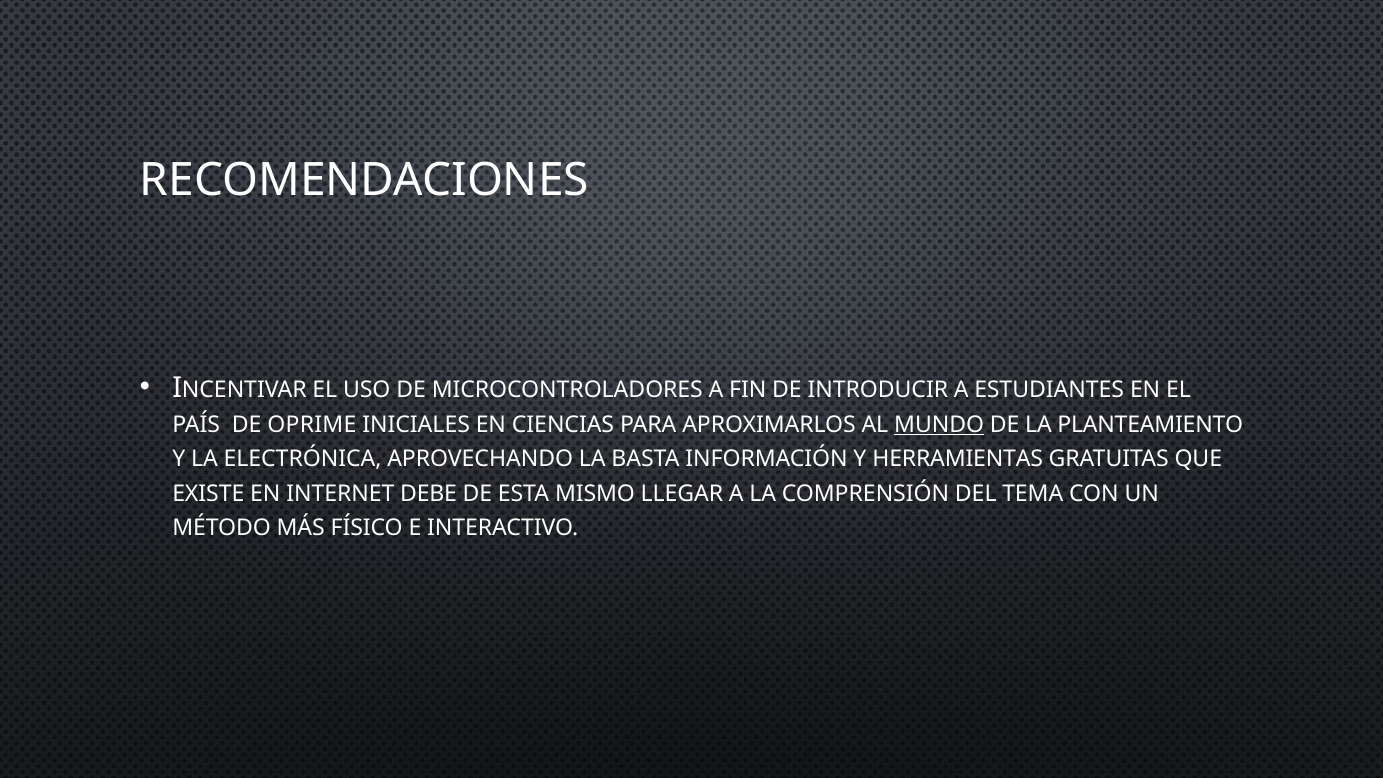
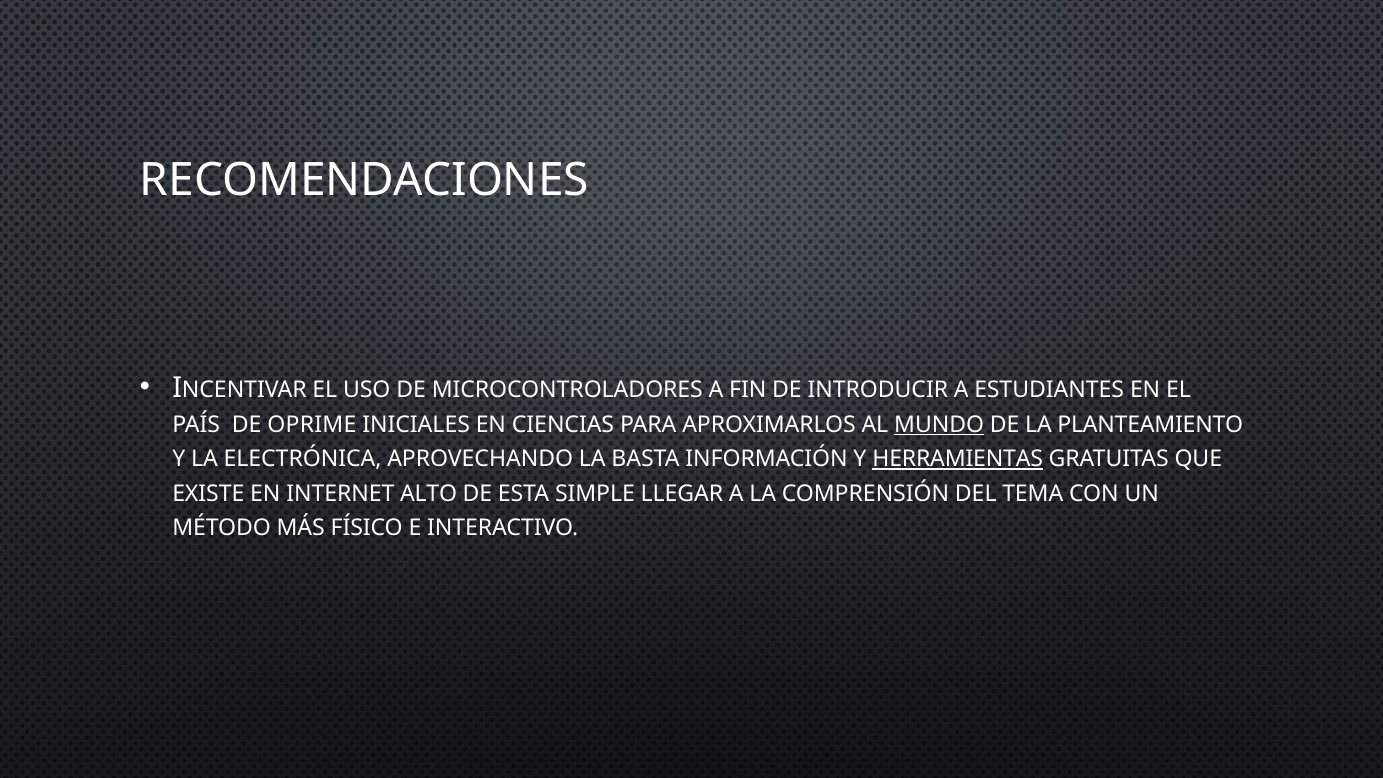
HERRAMIENTAS underline: none -> present
DEBE: DEBE -> ALTO
MISMO: MISMO -> SIMPLE
